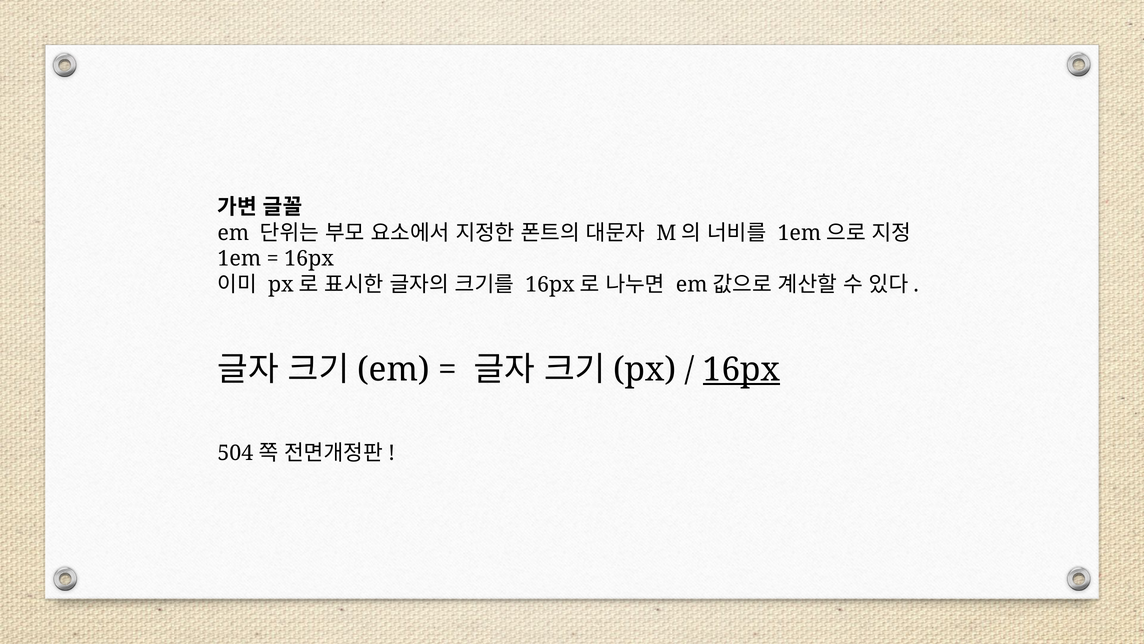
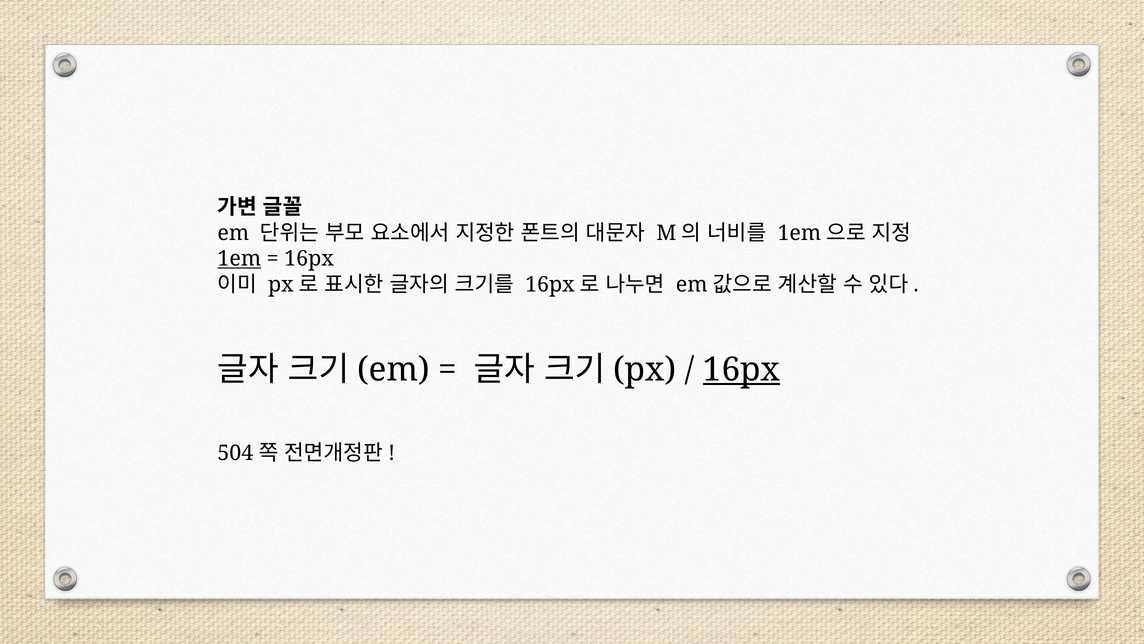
1em underline: none -> present
